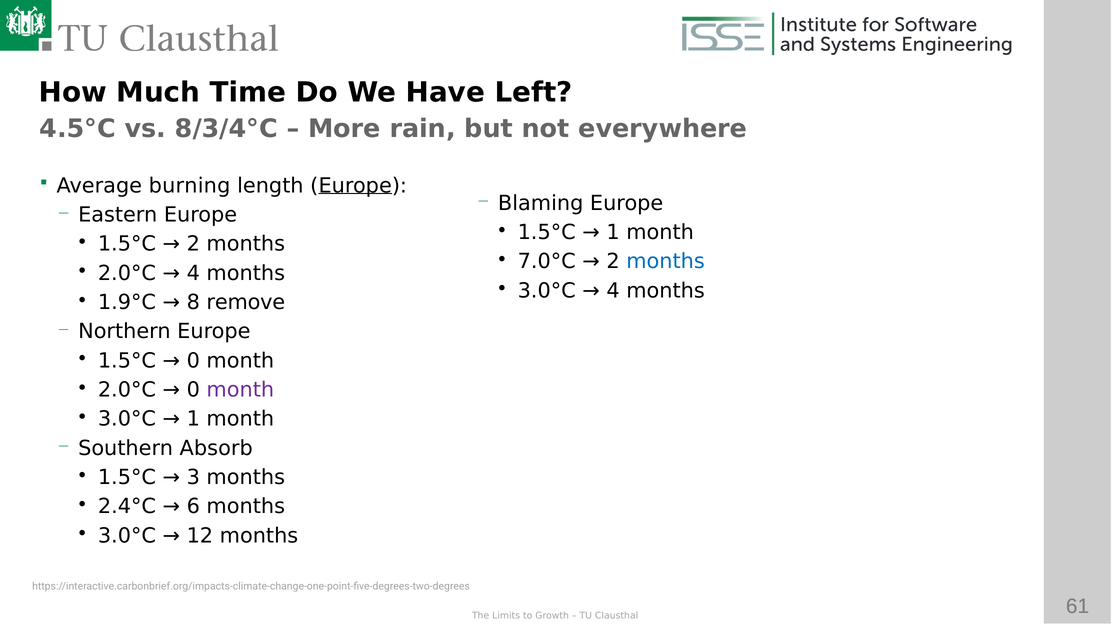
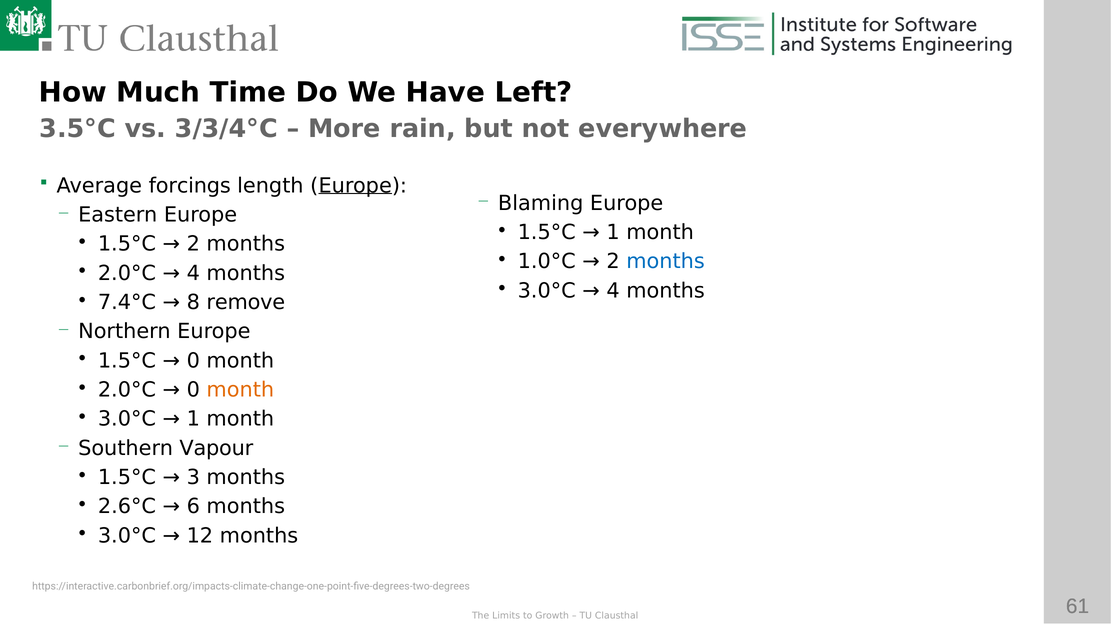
4.5°C: 4.5°C -> 3.5°C
8/3/4°C: 8/3/4°C -> 3/3/4°C
burning: burning -> forcings
7.0°C: 7.0°C -> 1.0°C
1.9°C: 1.9°C -> 7.4°C
month at (240, 390) colour: purple -> orange
Absorb: Absorb -> Vapour
2.4°C: 2.4°C -> 2.6°C
